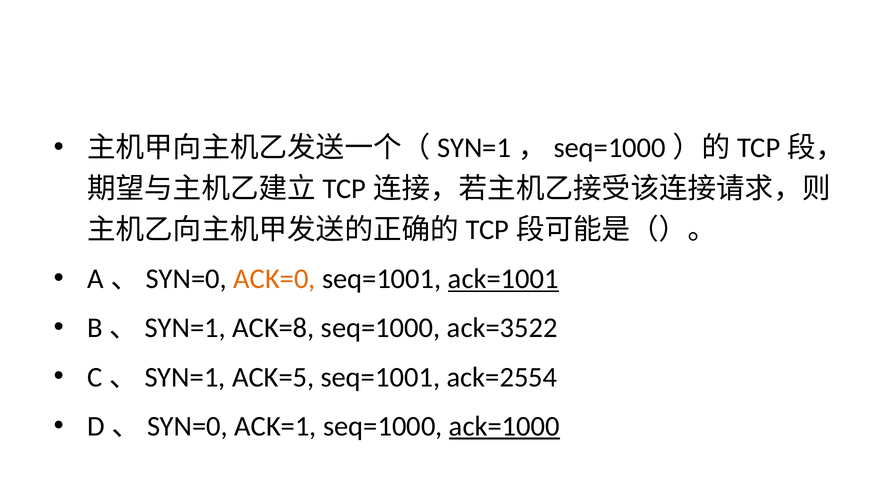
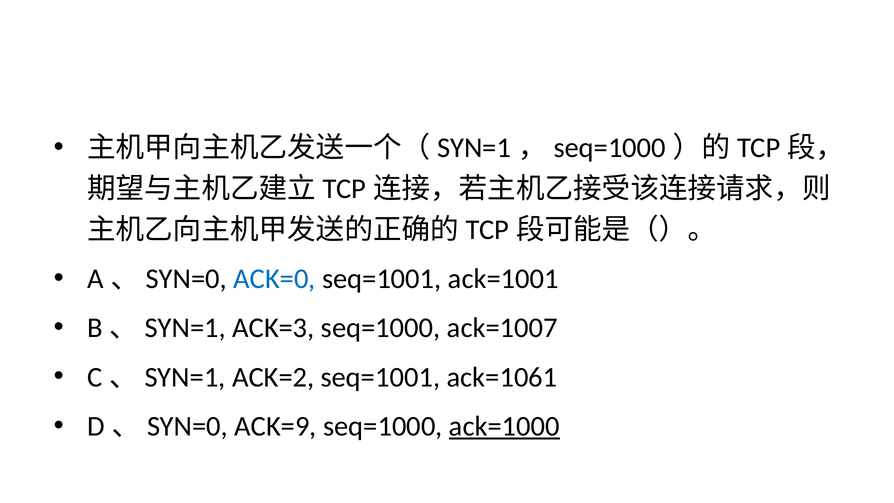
ACK=0 colour: orange -> blue
ack=1001 underline: present -> none
ACK=8: ACK=8 -> ACK=3
ack=3522: ack=3522 -> ack=1007
ACK=5: ACK=5 -> ACK=2
ack=2554: ack=2554 -> ack=1061
ACK=1: ACK=1 -> ACK=9
